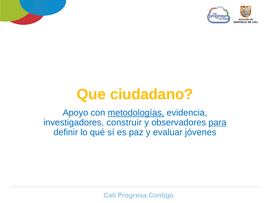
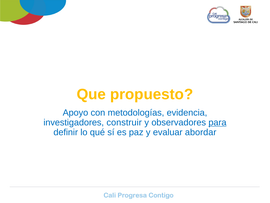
ciudadano: ciudadano -> propuesto
metodologías underline: present -> none
jóvenes: jóvenes -> abordar
